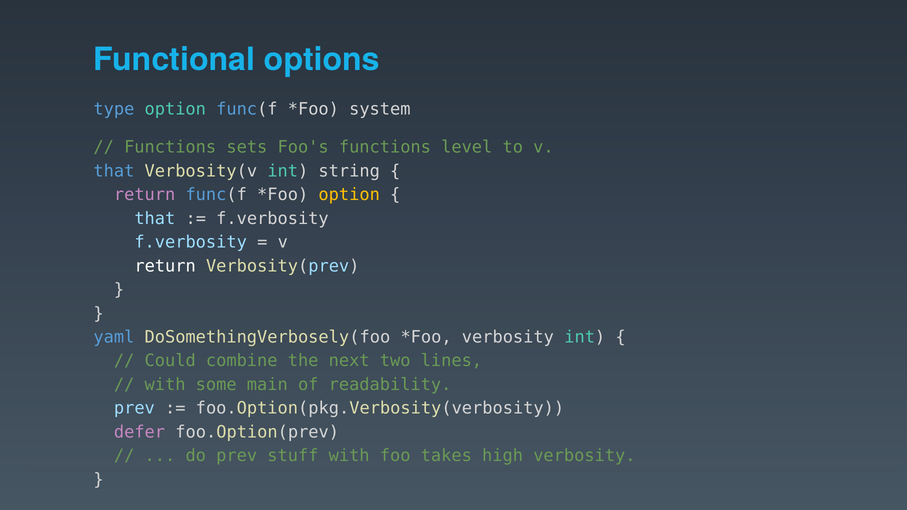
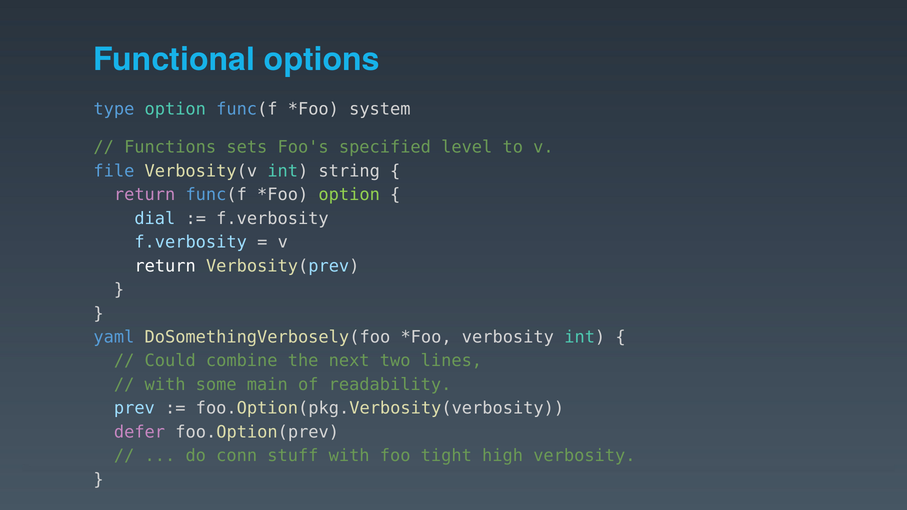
Foo's functions: functions -> specified
that at (114, 171): that -> file
option at (349, 195) colour: yellow -> light green
that at (155, 219): that -> dial
do prev: prev -> conn
takes: takes -> tight
